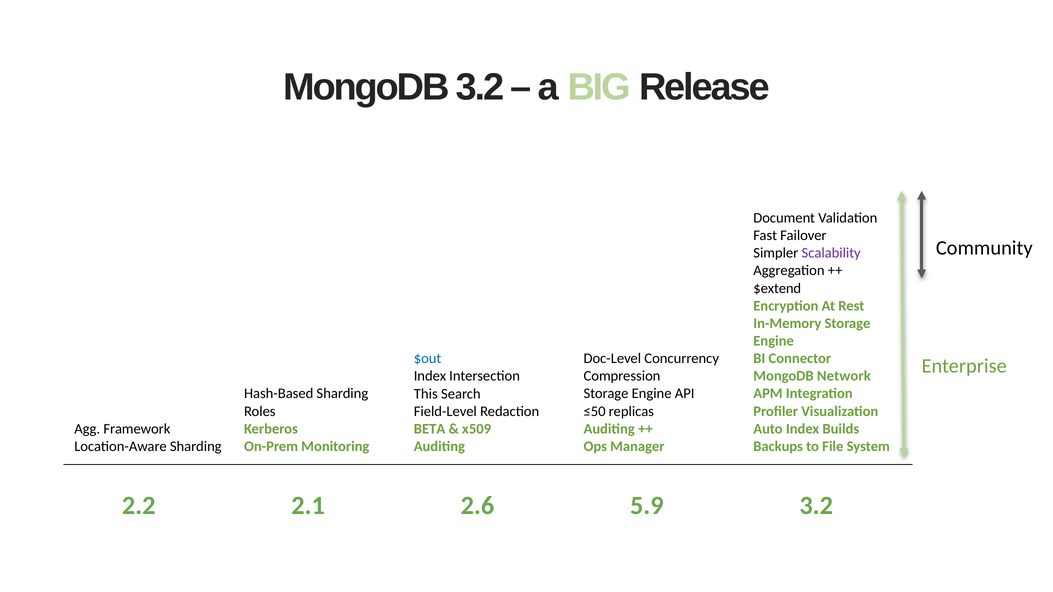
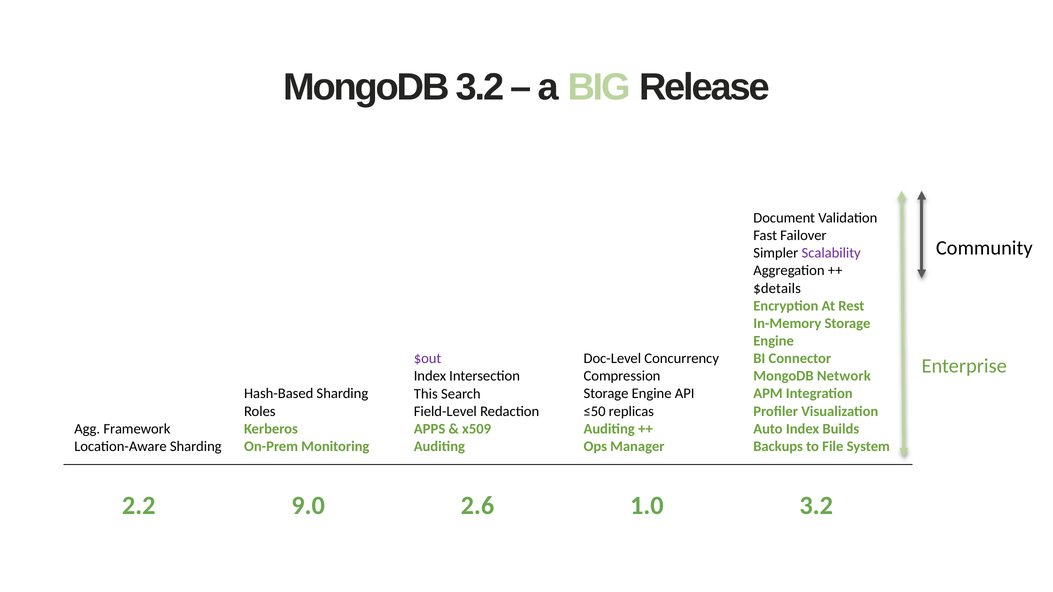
$extend: $extend -> $details
$out colour: blue -> purple
BETA: BETA -> APPS
2.1: 2.1 -> 9.0
5.9: 5.9 -> 1.0
